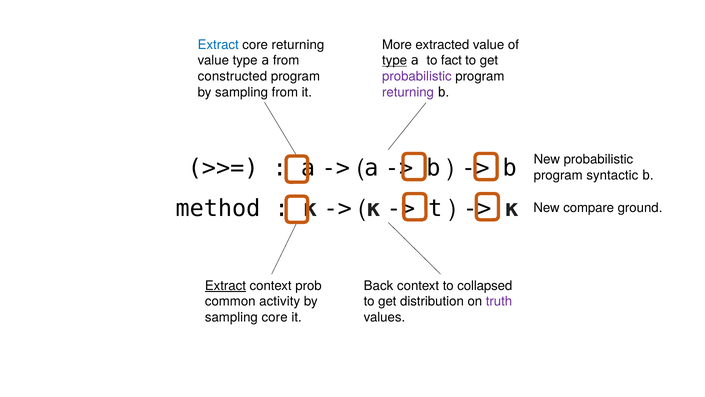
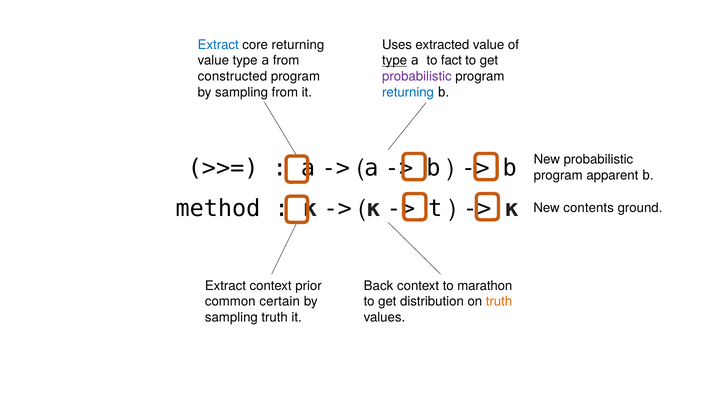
More: More -> Uses
returning at (408, 92) colour: purple -> blue
syntactic: syntactic -> apparent
compare: compare -> contents
Extract at (225, 285) underline: present -> none
prob: prob -> prior
collapsed: collapsed -> marathon
activity: activity -> certain
truth at (499, 301) colour: purple -> orange
sampling core: core -> truth
